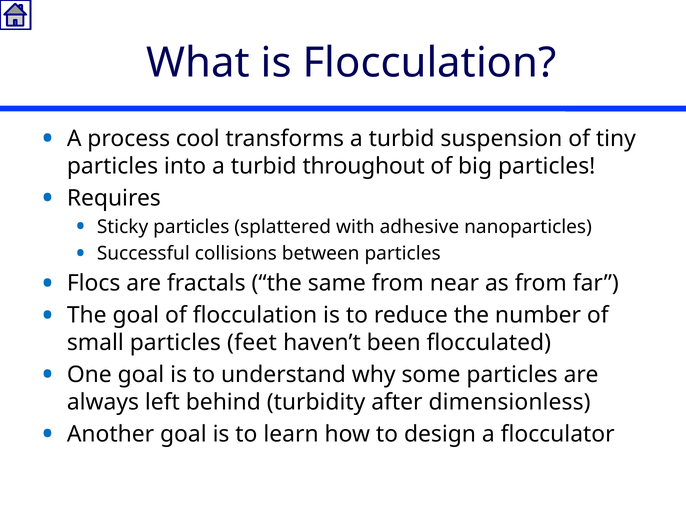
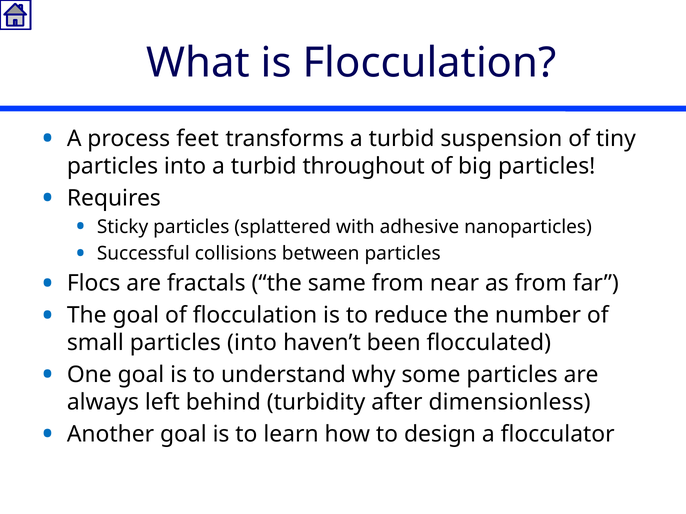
cool: cool -> feet
small particles feet: feet -> into
